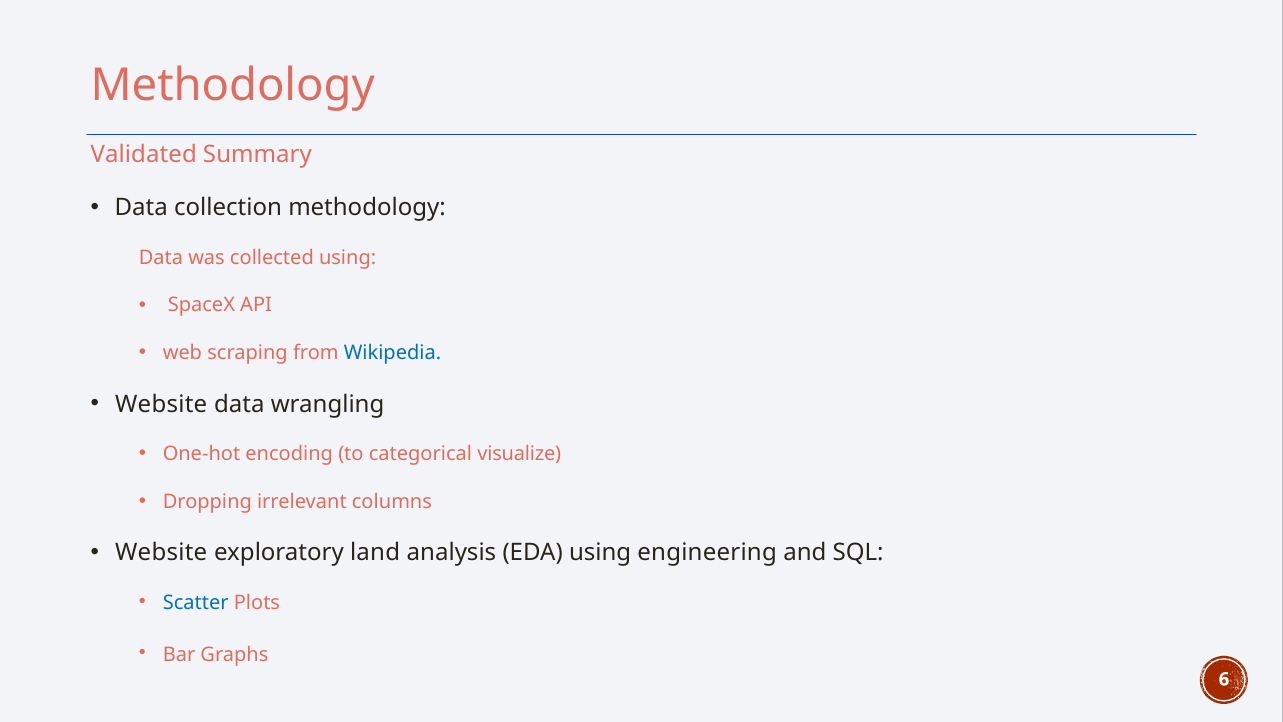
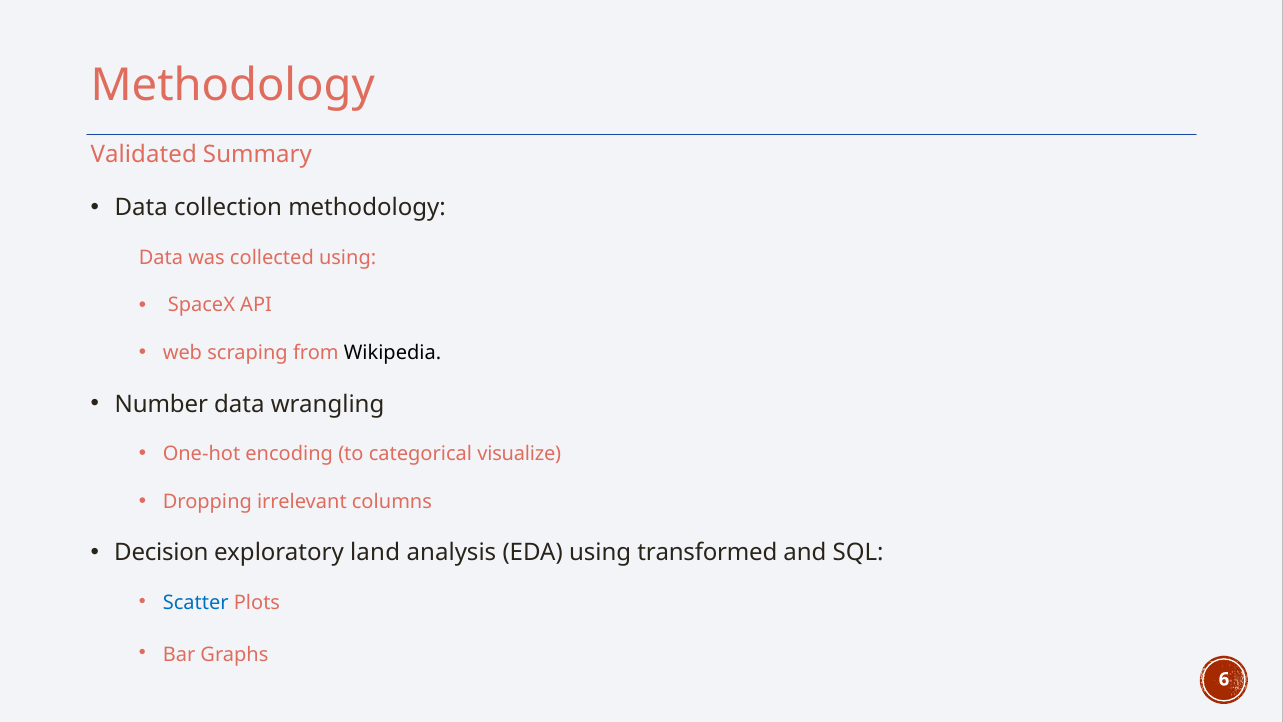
Wikipedia colour: blue -> black
Website at (161, 404): Website -> Number
Website at (161, 553): Website -> Decision
engineering: engineering -> transformed
